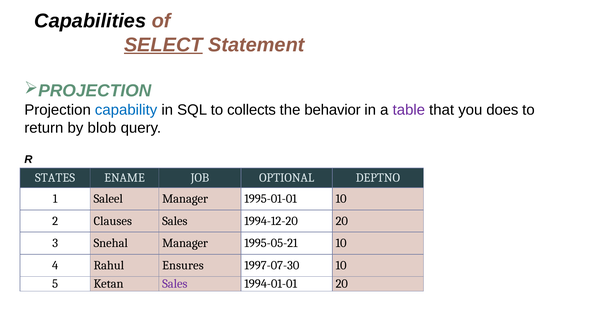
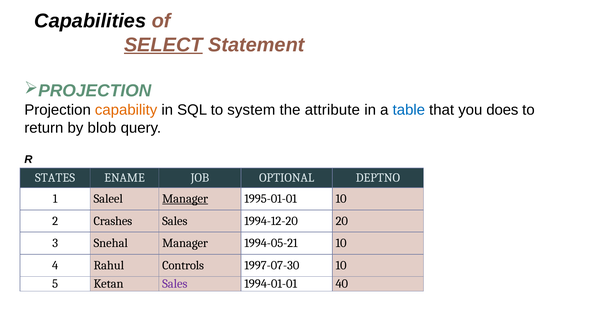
capability colour: blue -> orange
collects: collects -> system
behavior: behavior -> attribute
table colour: purple -> blue
Manager at (185, 199) underline: none -> present
Clauses: Clauses -> Crashes
1995-05-21: 1995-05-21 -> 1994-05-21
Ensures: Ensures -> Controls
1994-01-01 20: 20 -> 40
